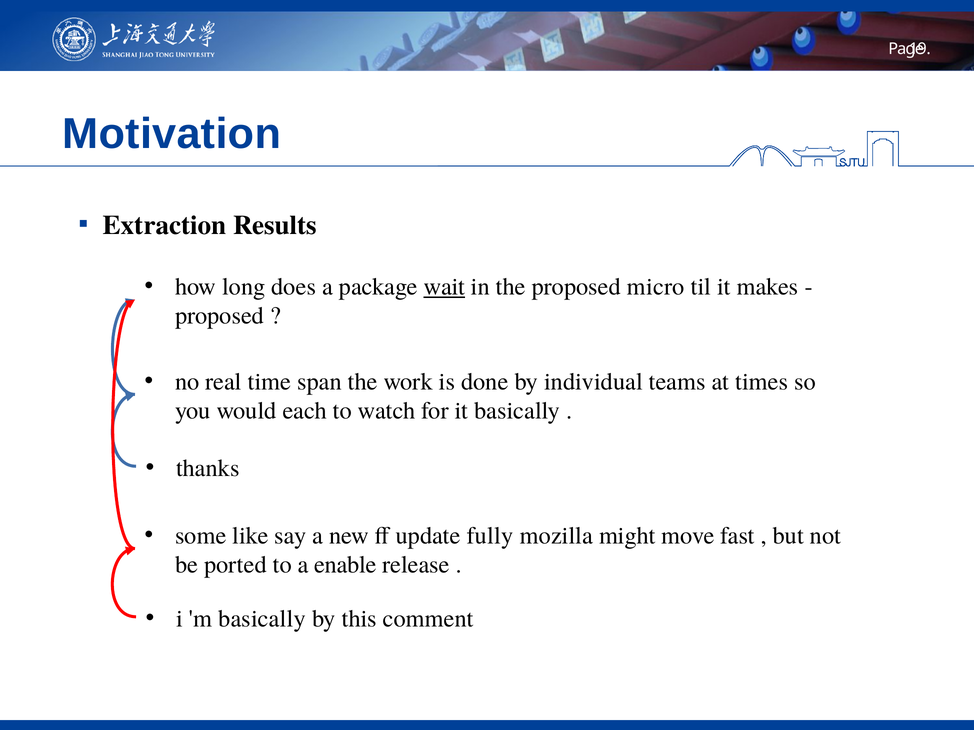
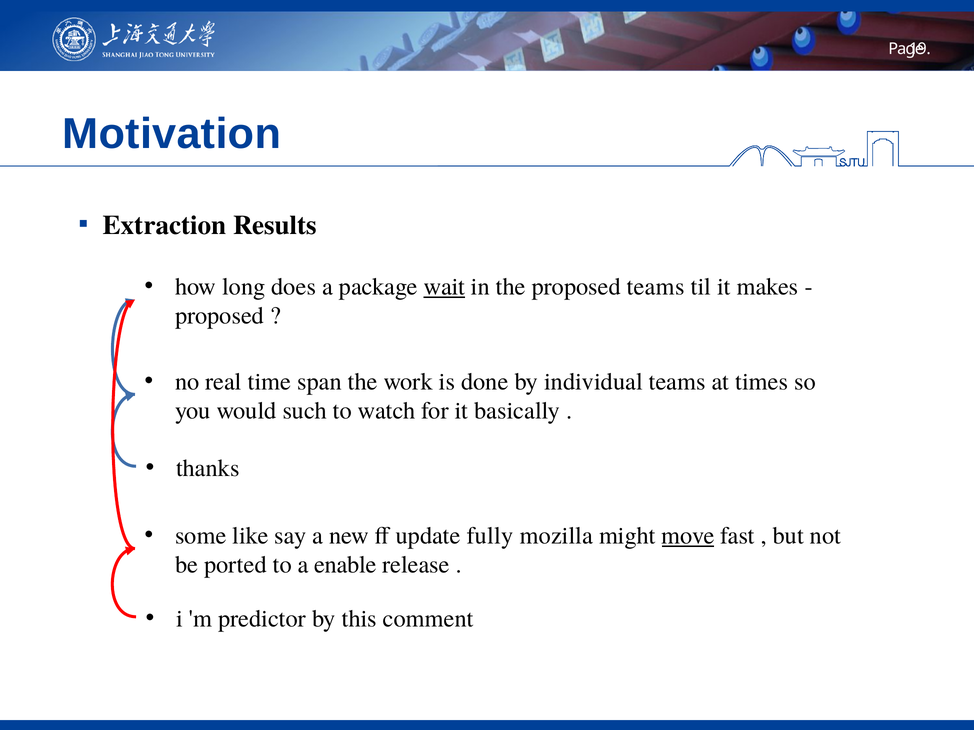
proposed micro: micro -> teams
each: each -> such
move underline: none -> present
m basically: basically -> predictor
